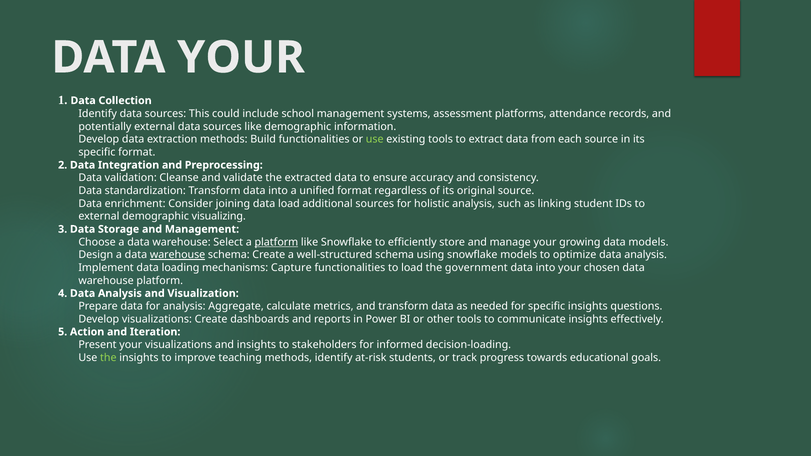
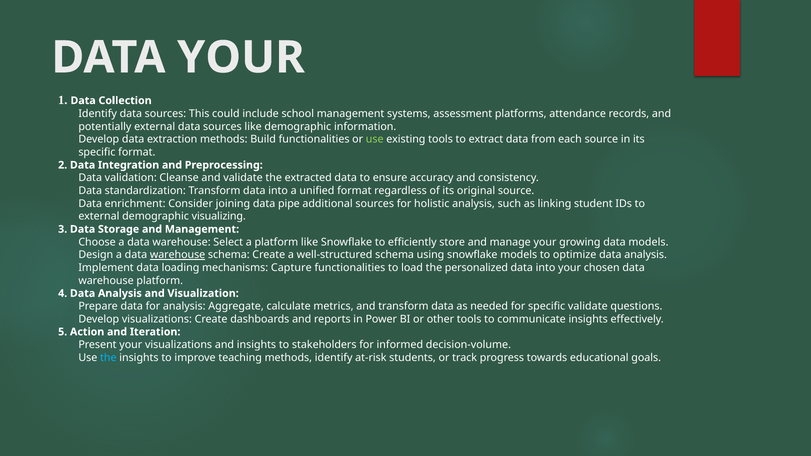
data load: load -> pipe
platform at (276, 242) underline: present -> none
government: government -> personalized
specific insights: insights -> validate
decision-loading: decision-loading -> decision-volume
the at (108, 358) colour: light green -> light blue
